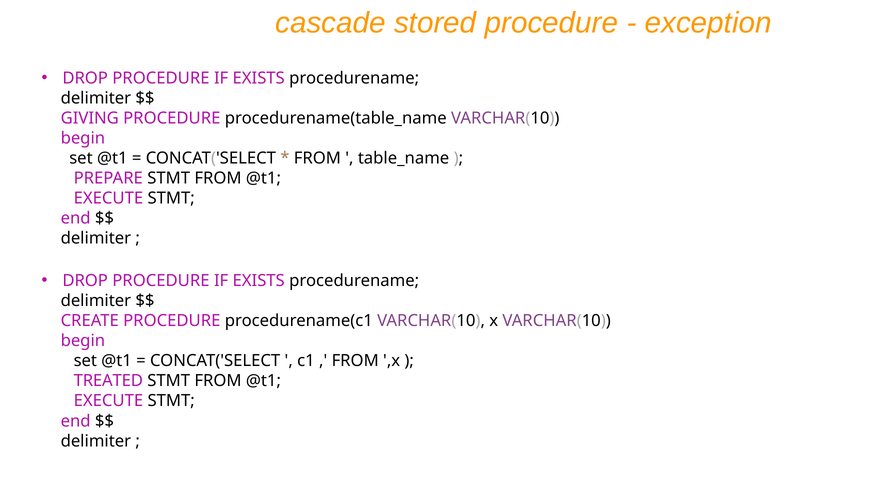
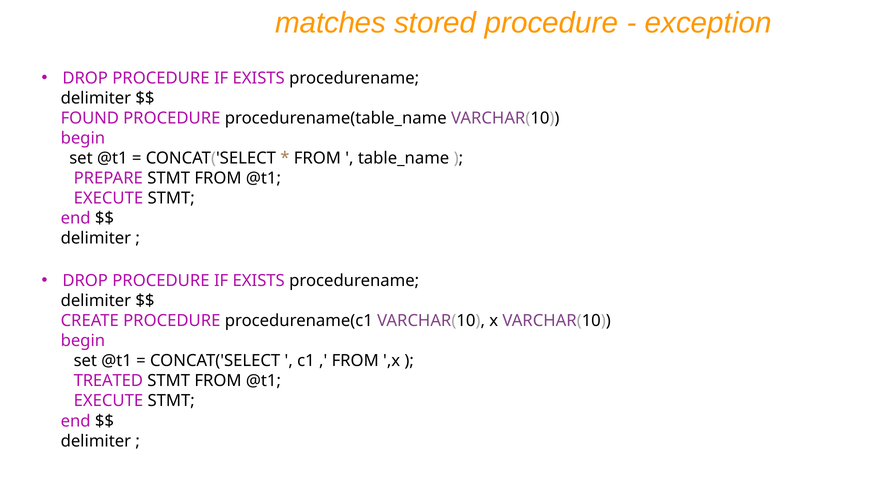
cascade: cascade -> matches
GIVING: GIVING -> FOUND
